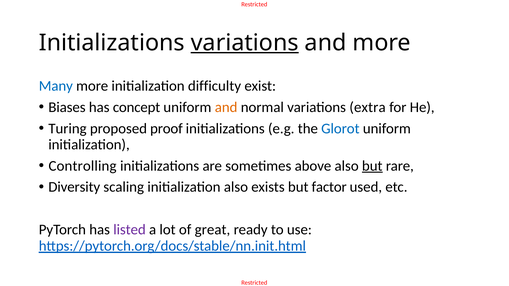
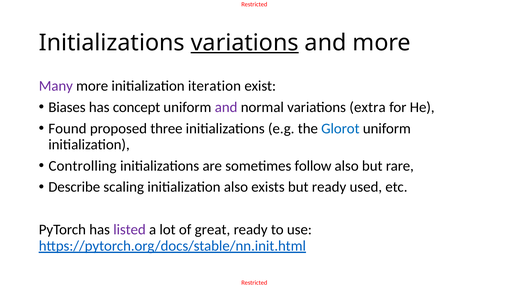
Many colour: blue -> purple
difficulty: difficulty -> iteration
and at (226, 107) colour: orange -> purple
Turing: Turing -> Found
proof: proof -> three
above: above -> follow
but at (372, 166) underline: present -> none
Diversity: Diversity -> Describe
but factor: factor -> ready
